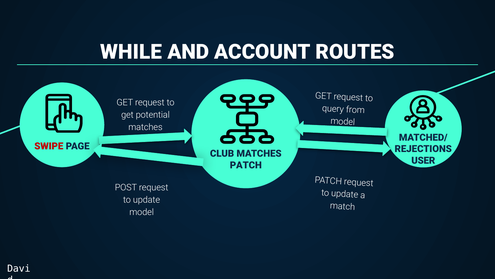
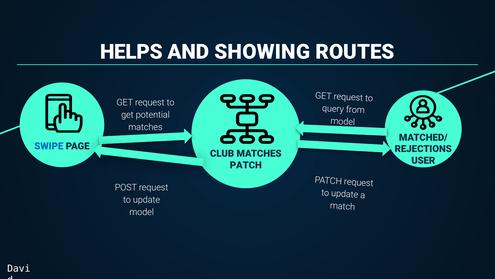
WHILE: WHILE -> HELPS
ACCOUNT: ACCOUNT -> SHOWING
SWIPE colour: red -> blue
